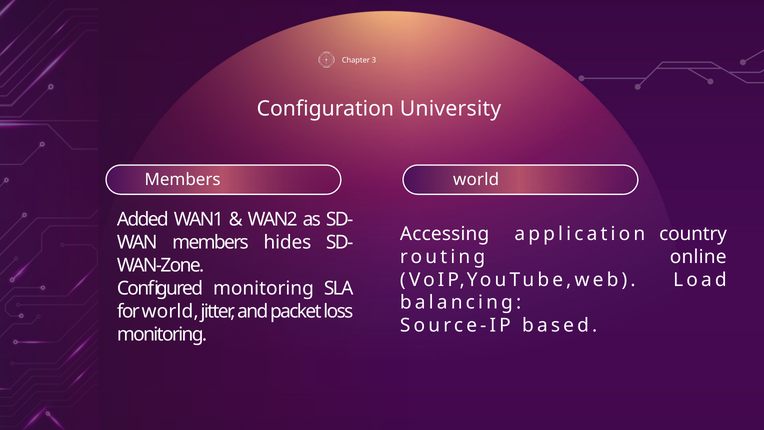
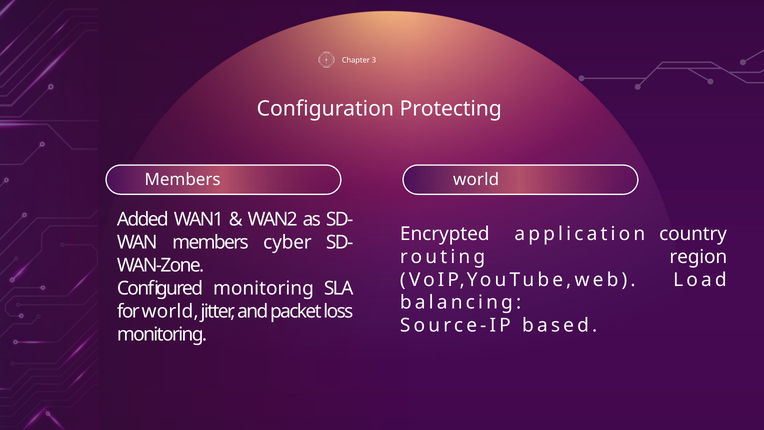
University: University -> Protecting
Accessing: Accessing -> Encrypted
hides: hides -> cyber
online: online -> region
